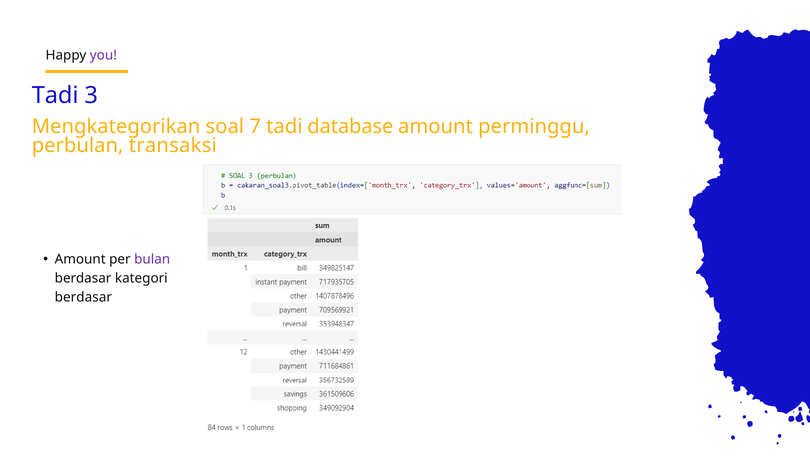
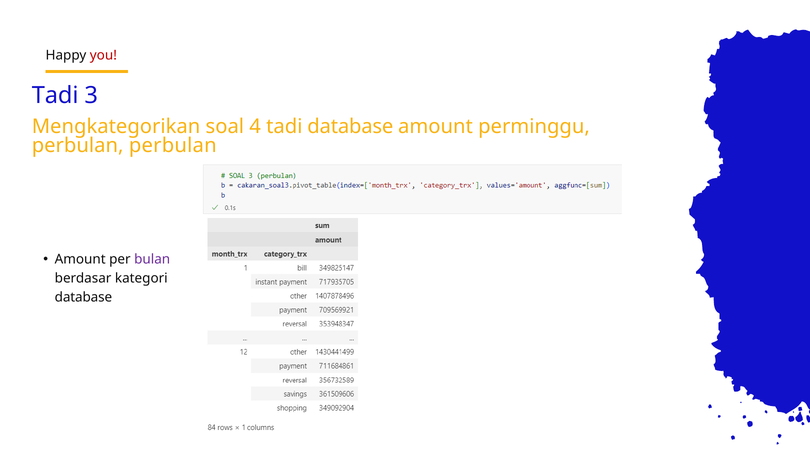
you colour: purple -> red
7: 7 -> 4
perbulan transaksi: transaksi -> perbulan
berdasar at (83, 297): berdasar -> database
